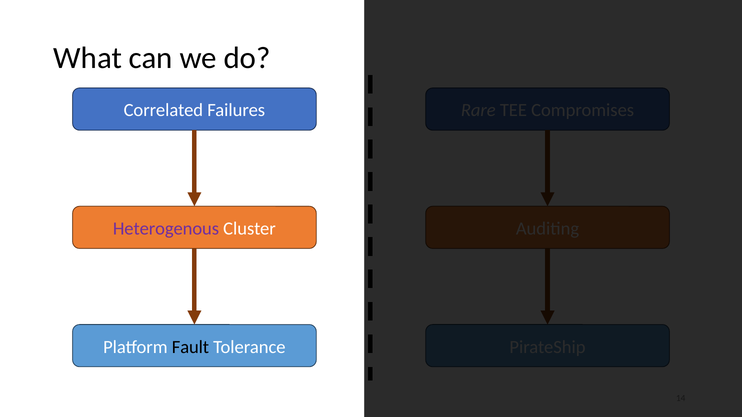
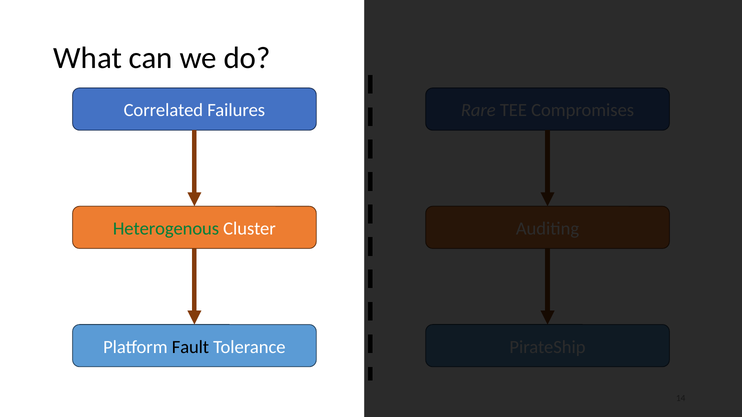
Heterogenous colour: purple -> green
